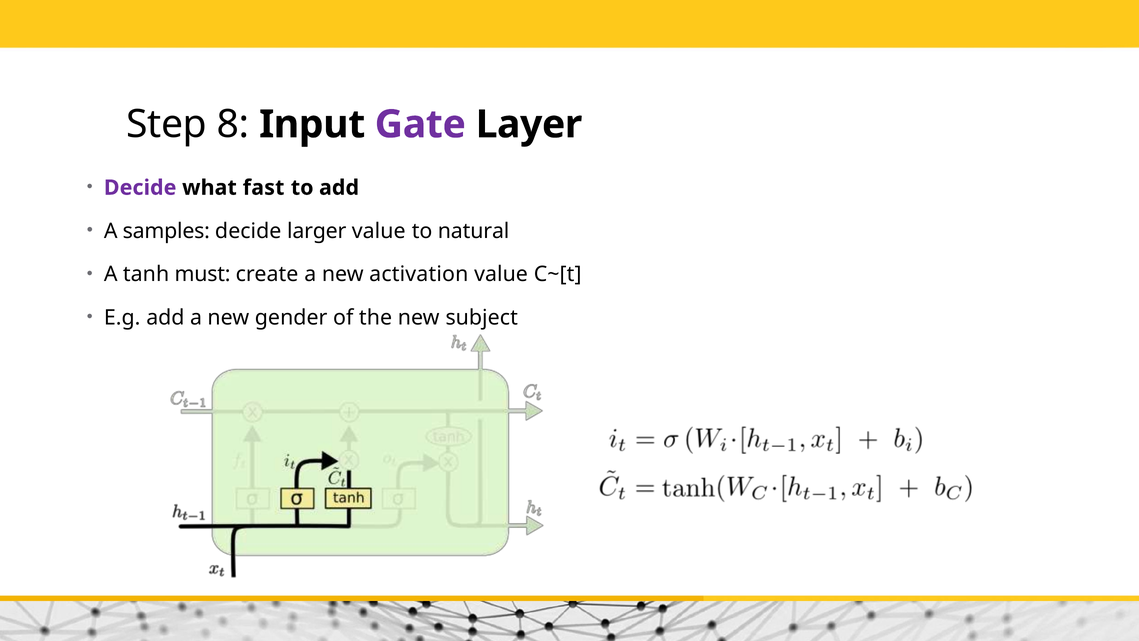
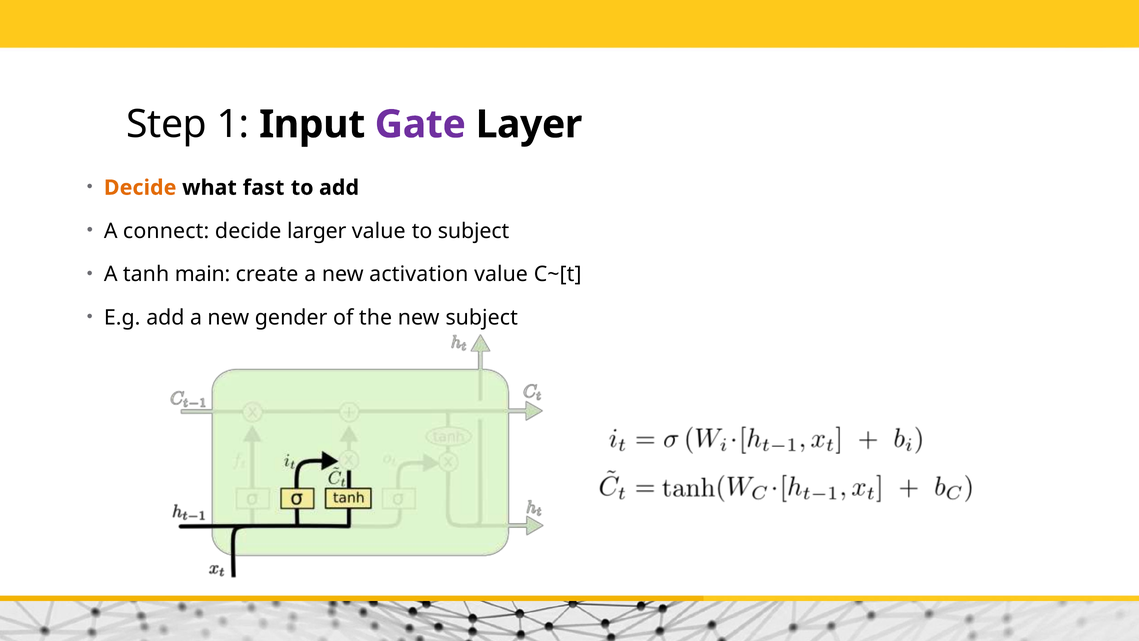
8: 8 -> 1
Decide at (140, 188) colour: purple -> orange
samples: samples -> connect
to natural: natural -> subject
must: must -> main
